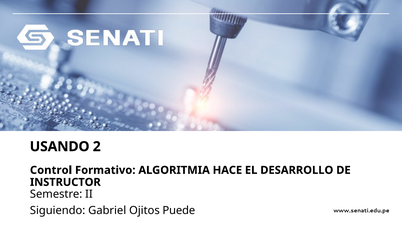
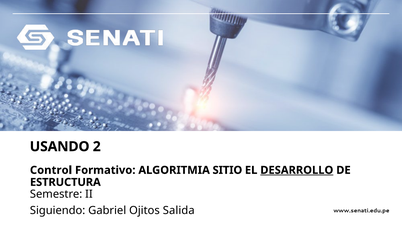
HACE: HACE -> SITIO
DESARROLLO underline: none -> present
INSTRUCTOR: INSTRUCTOR -> ESTRUCTURA
Puede: Puede -> Salida
